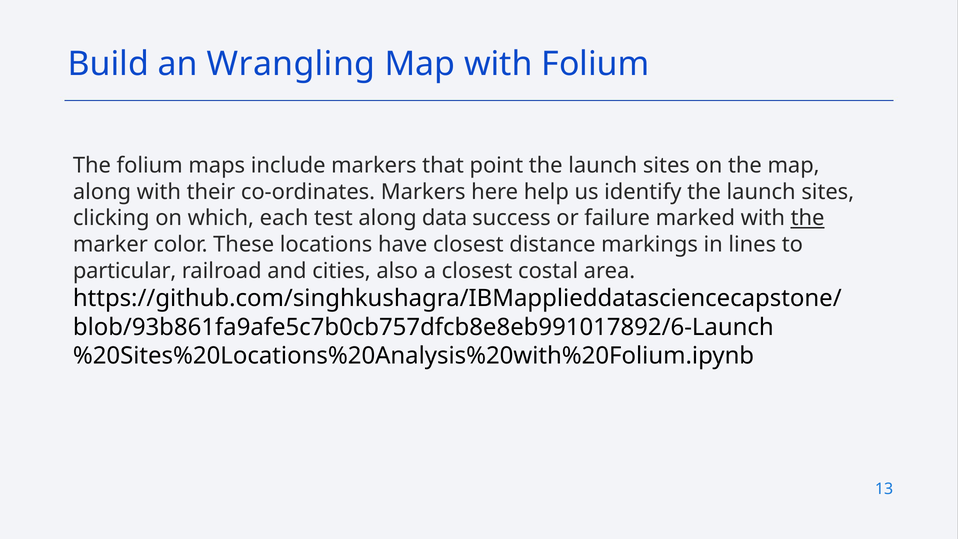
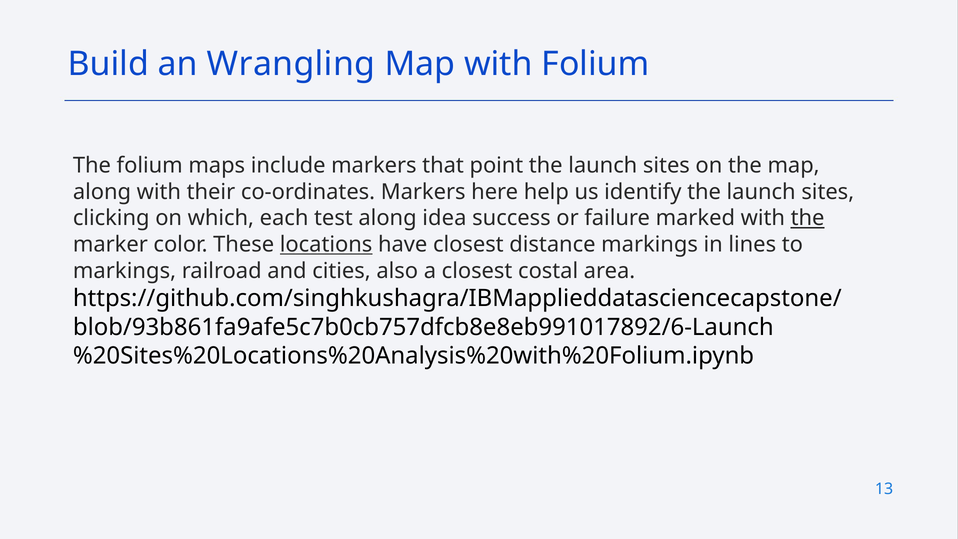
data: data -> idea
locations underline: none -> present
particular at (125, 271): particular -> markings
